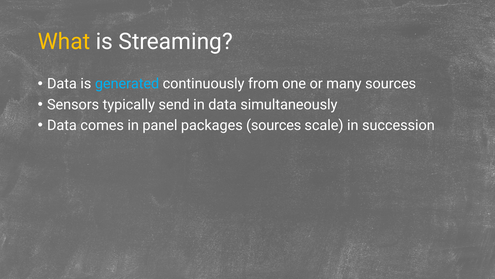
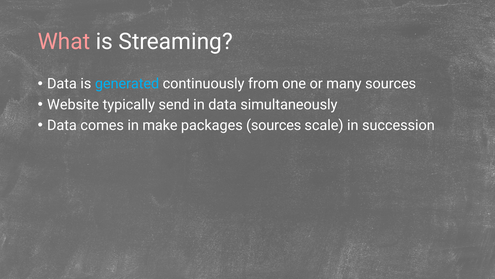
What colour: yellow -> pink
Sensors: Sensors -> Website
panel: panel -> make
